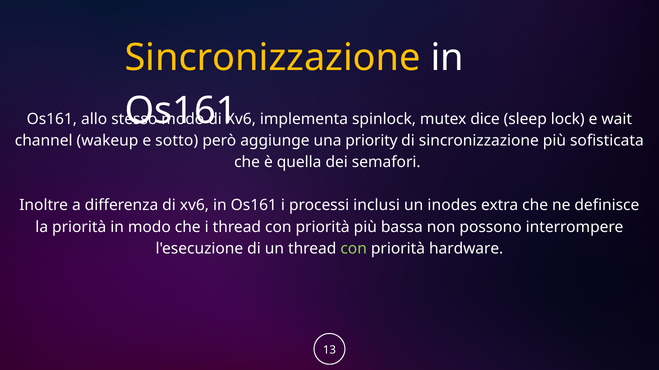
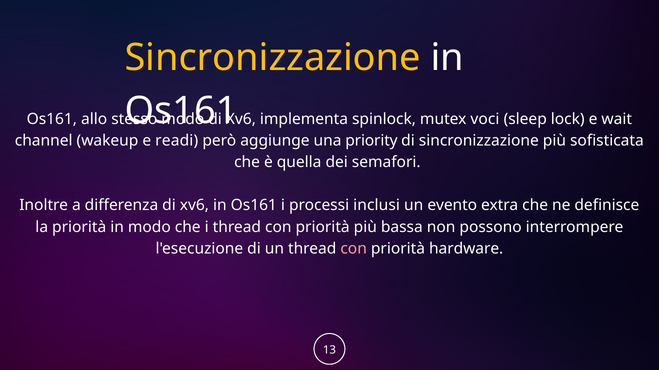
dice: dice -> voci
sotto: sotto -> readi
inodes: inodes -> evento
con at (354, 249) colour: light green -> pink
